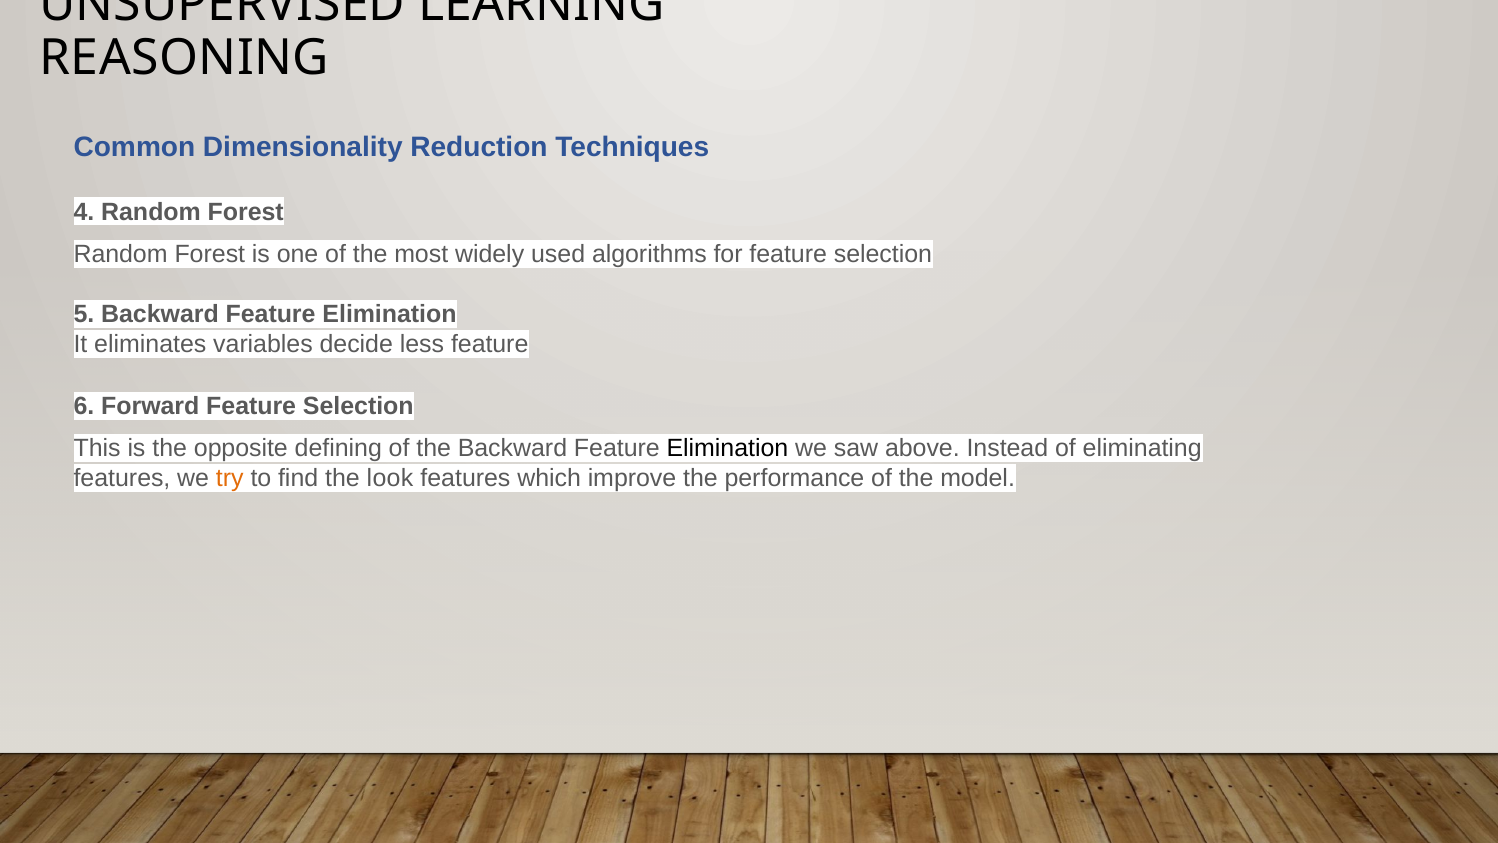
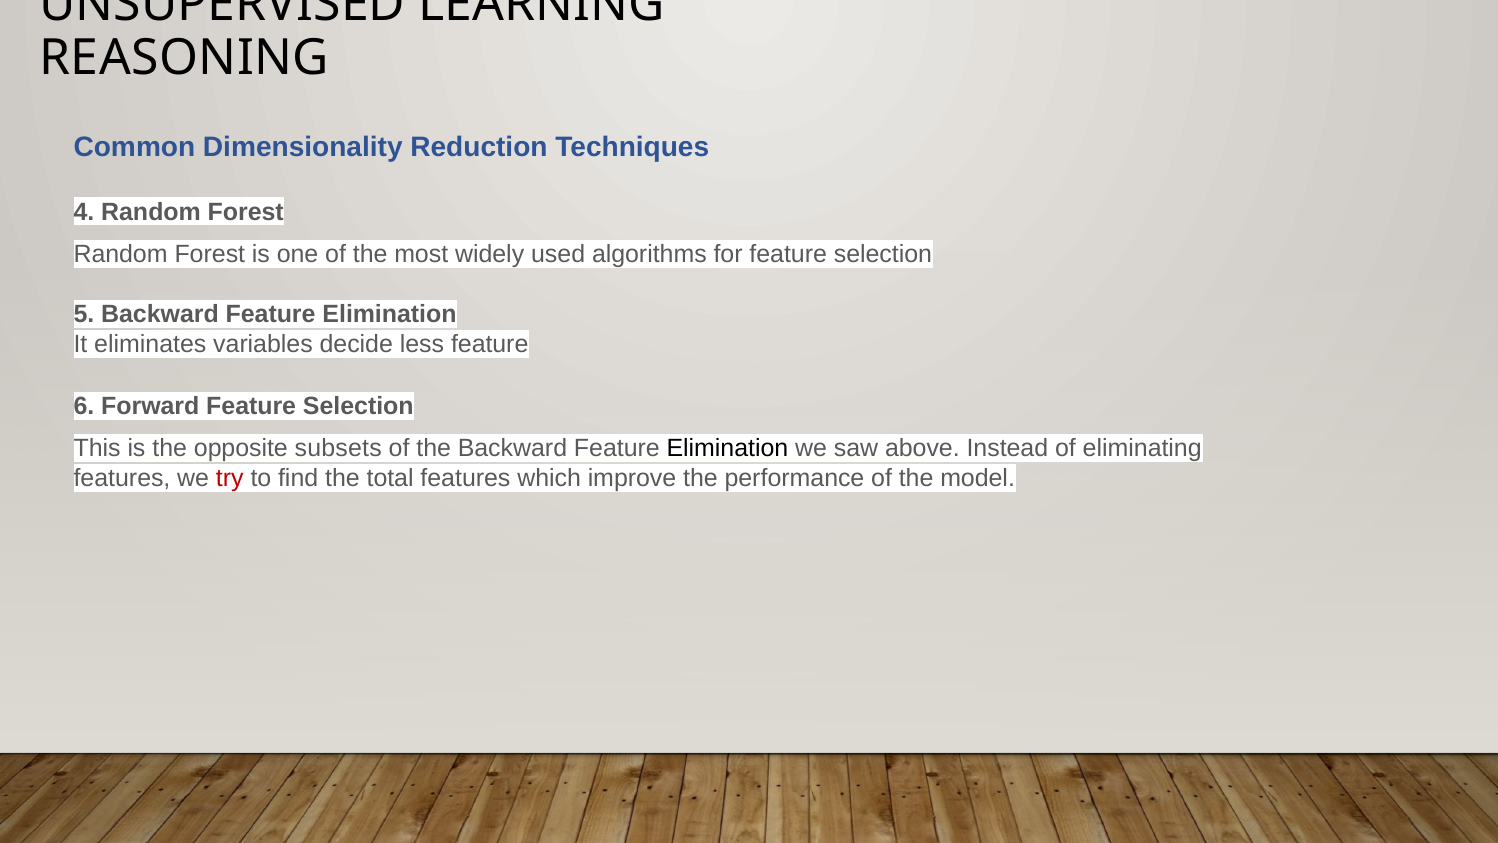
defining: defining -> subsets
try colour: orange -> red
look: look -> total
